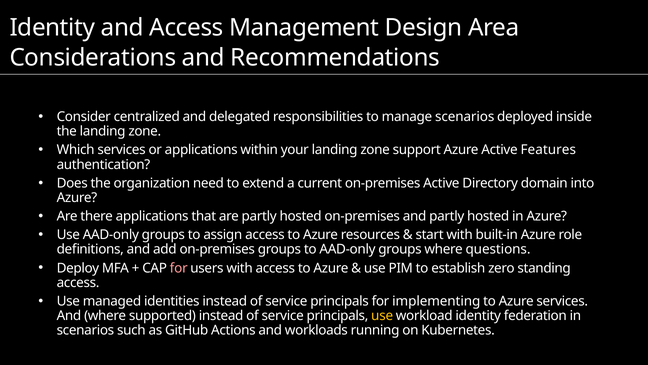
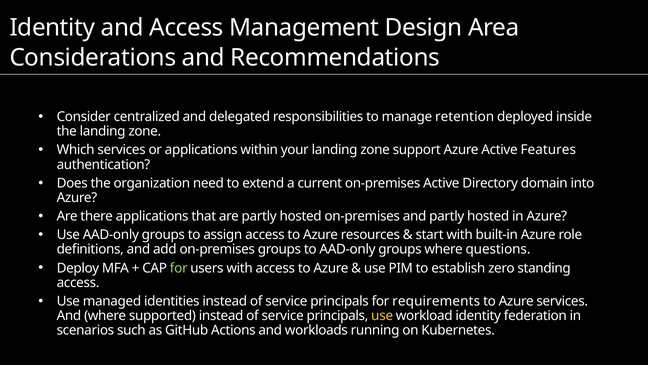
manage scenarios: scenarios -> retention
for at (179, 268) colour: pink -> light green
implementing: implementing -> requirements
